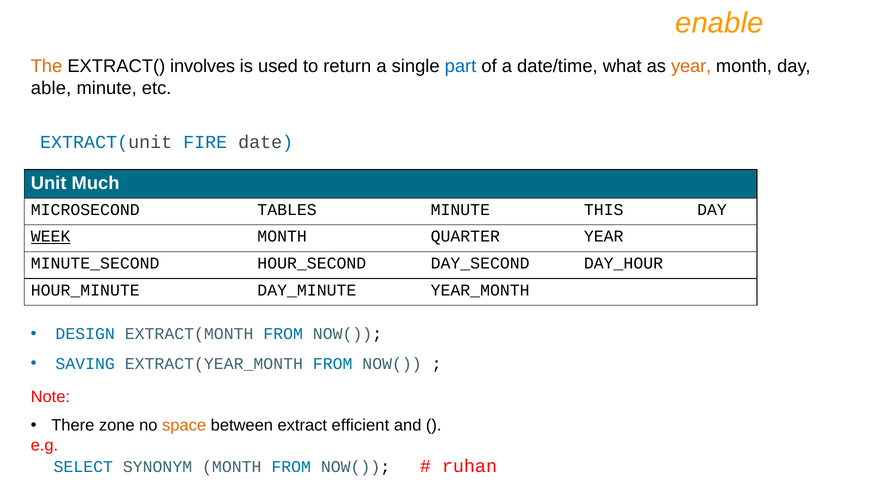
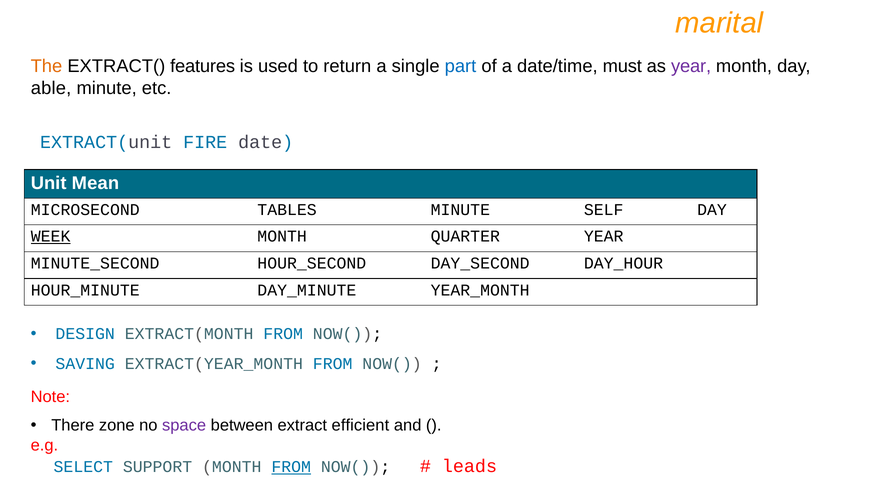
enable: enable -> marital
involves: involves -> features
what: what -> must
year at (691, 66) colour: orange -> purple
Much: Much -> Mean
THIS: THIS -> SELF
space colour: orange -> purple
SYNONYM: SYNONYM -> SUPPORT
FROM at (291, 467) underline: none -> present
ruhan: ruhan -> leads
